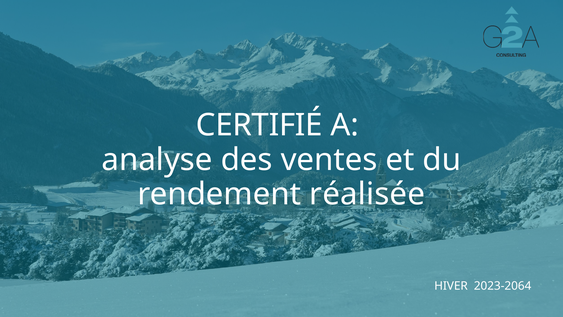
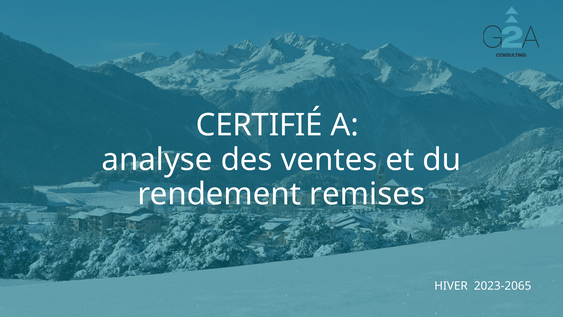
réalisée: réalisée -> remises
2023-2064: 2023-2064 -> 2023-2065
